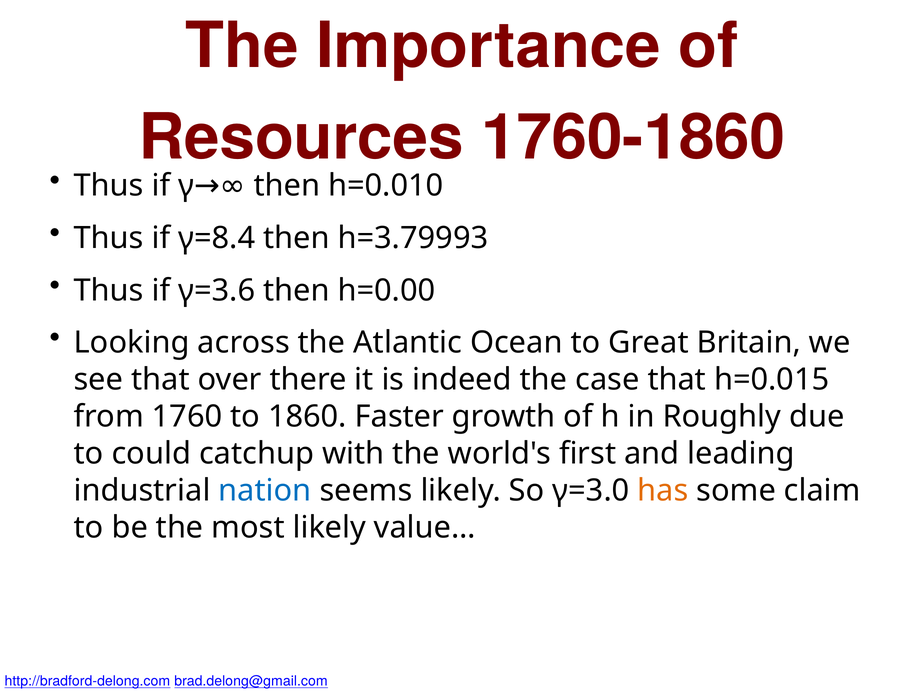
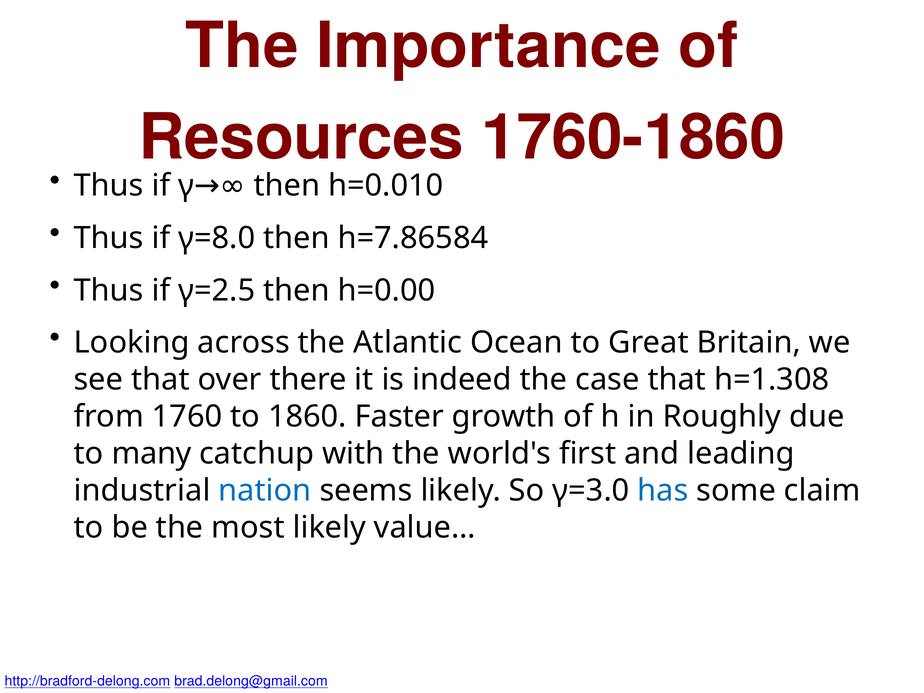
γ=8.4: γ=8.4 -> γ=8.0
h=3.79993: h=3.79993 -> h=7.86584
γ=3.6: γ=3.6 -> γ=2.5
h=0.015: h=0.015 -> h=1.308
could: could -> many
has colour: orange -> blue
